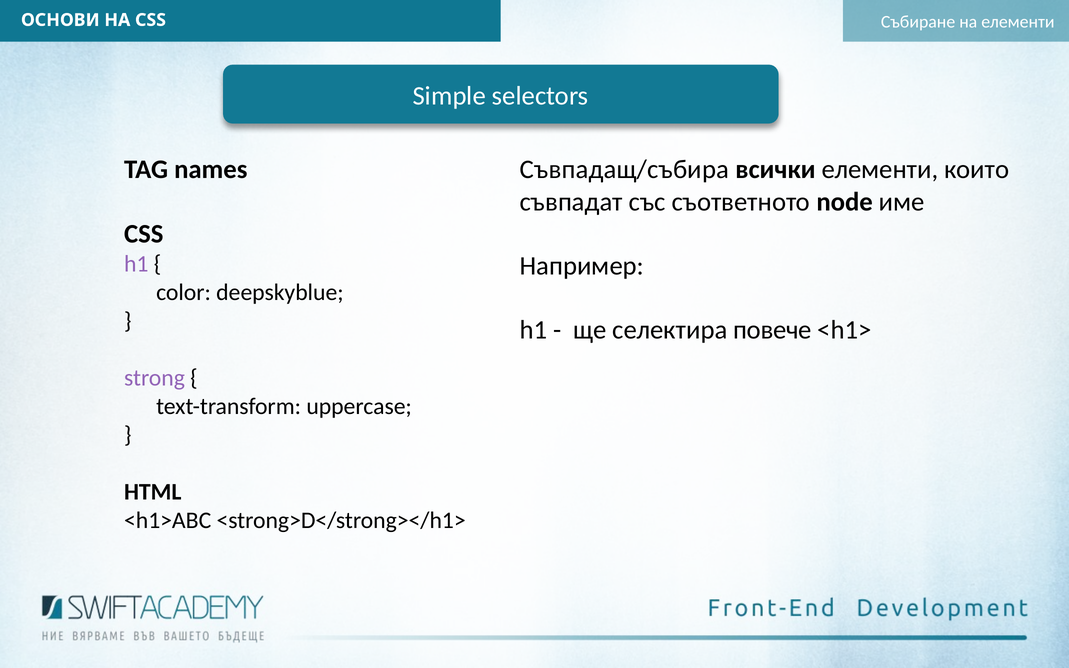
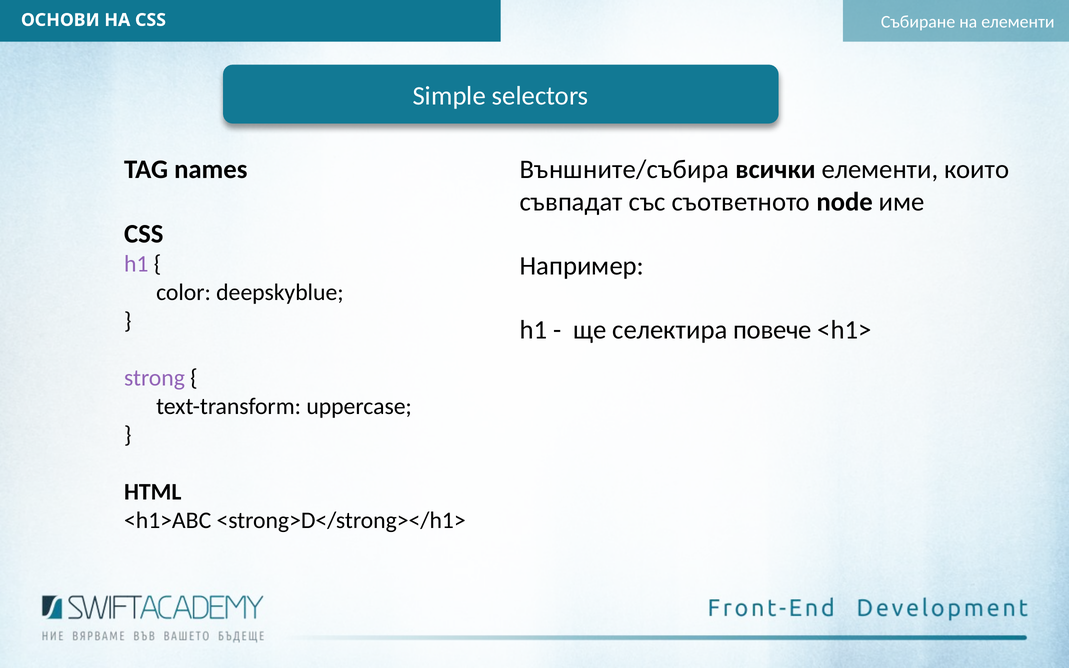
Съвпадащ/събира: Съвпадащ/събира -> Външните/събира
